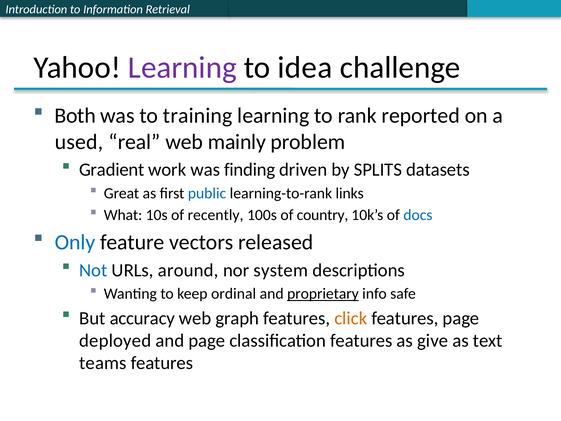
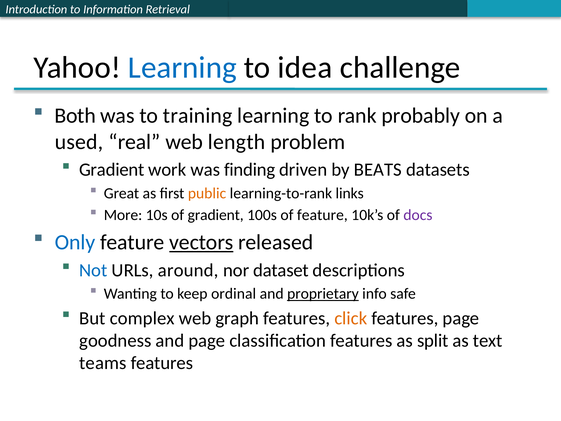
Learning at (182, 68) colour: purple -> blue
reported: reported -> probably
mainly: mainly -> length
SPLITS: SPLITS -> BEATS
public colour: blue -> orange
What: What -> More
of recently: recently -> gradient
of country: country -> feature
docs colour: blue -> purple
vectors underline: none -> present
system: system -> dataset
accuracy: accuracy -> complex
deployed: deployed -> goodness
give: give -> split
